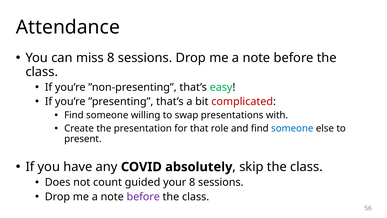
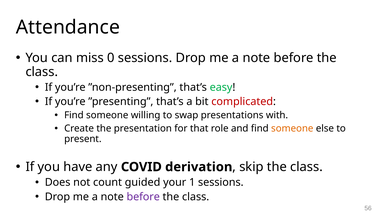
miss 8: 8 -> 0
someone at (292, 128) colour: blue -> orange
absolutely: absolutely -> derivation
your 8: 8 -> 1
